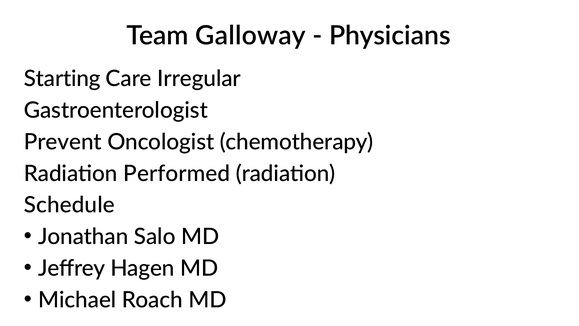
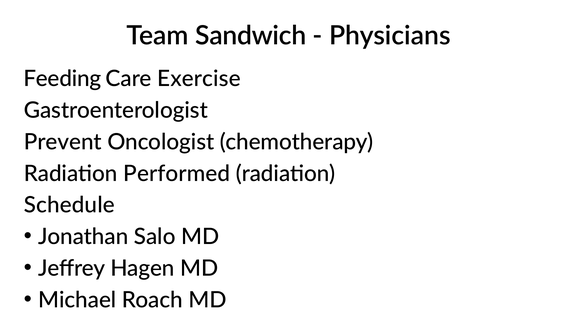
Galloway: Galloway -> Sandwich
Starting: Starting -> Feeding
Irregular: Irregular -> Exercise
